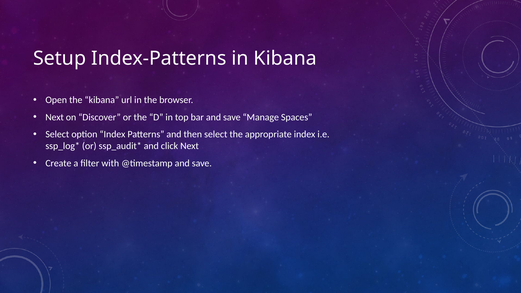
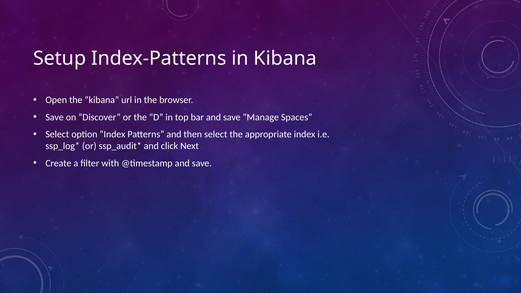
Next at (55, 117): Next -> Save
